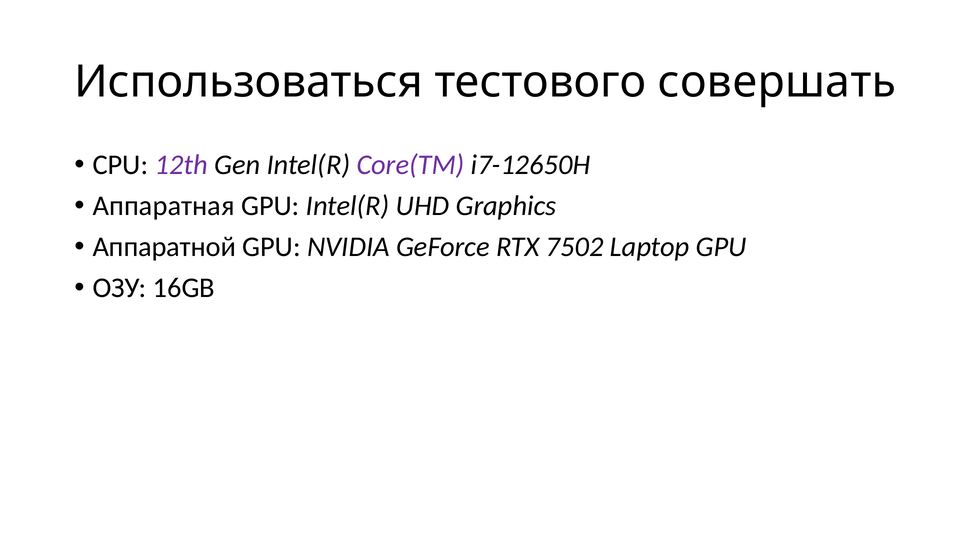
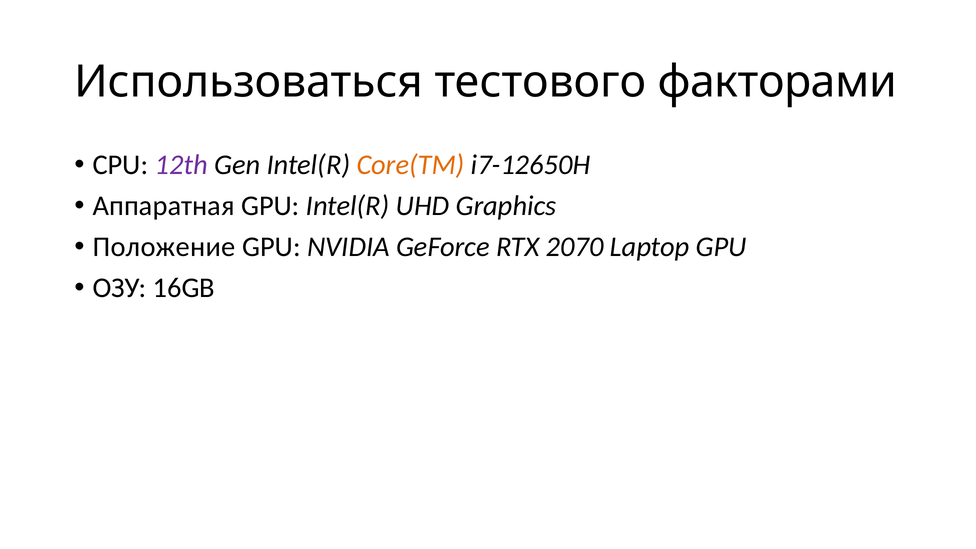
совершать: совершать -> факторами
Core(TM colour: purple -> orange
Аппаратной: Аппаратной -> Положение
7502: 7502 -> 2070
